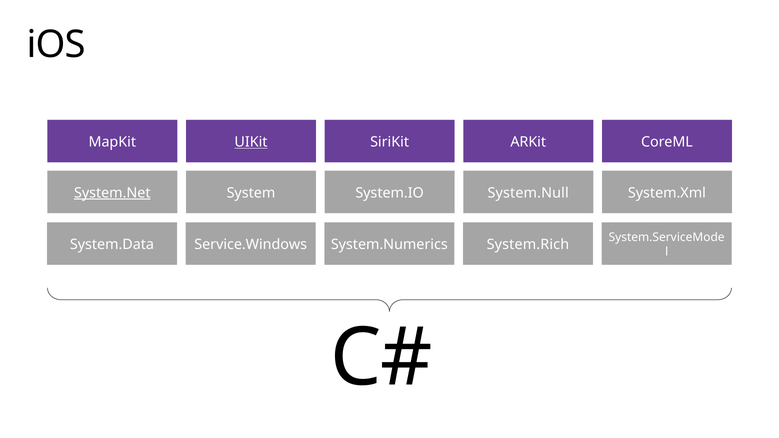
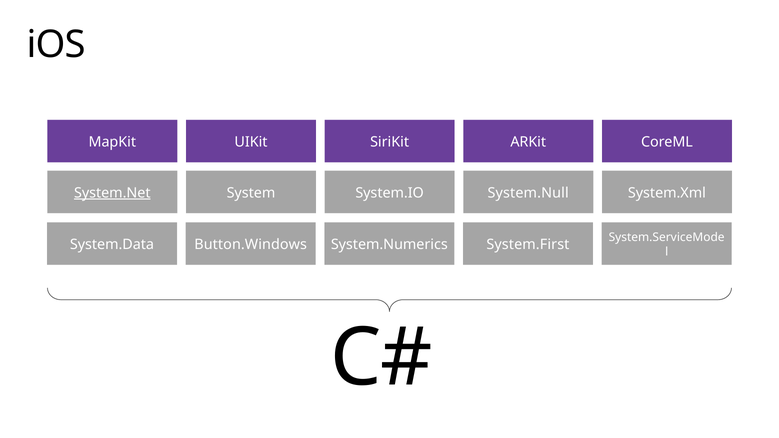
UIKit underline: present -> none
Service.Windows: Service.Windows -> Button.Windows
System.Rich: System.Rich -> System.First
